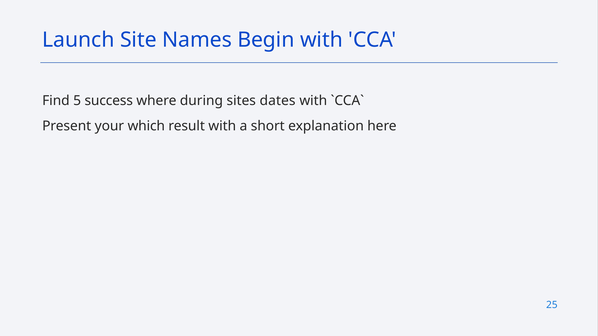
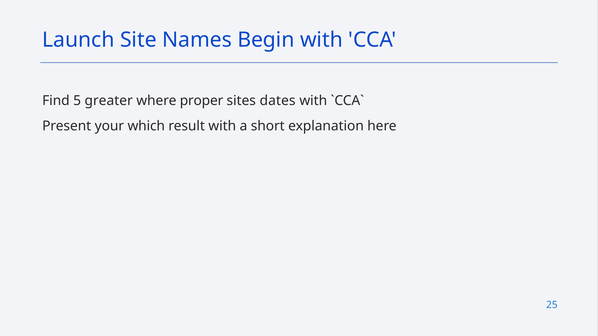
success: success -> greater
during: during -> proper
